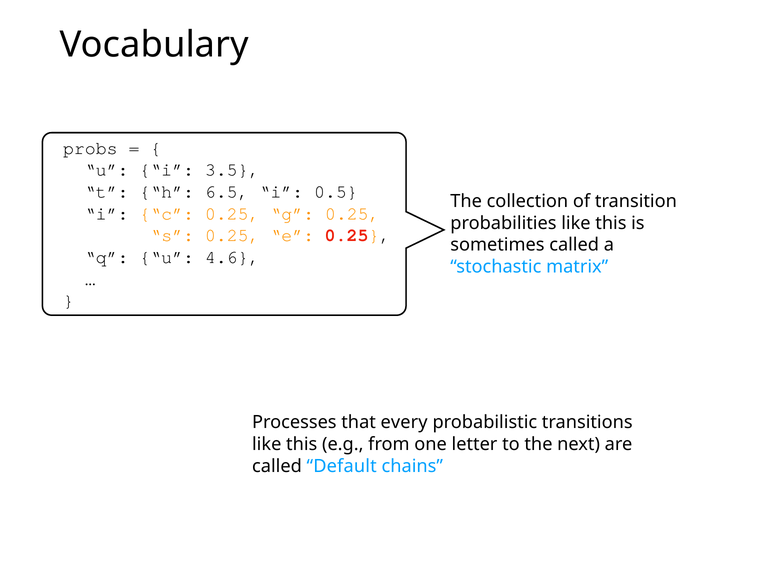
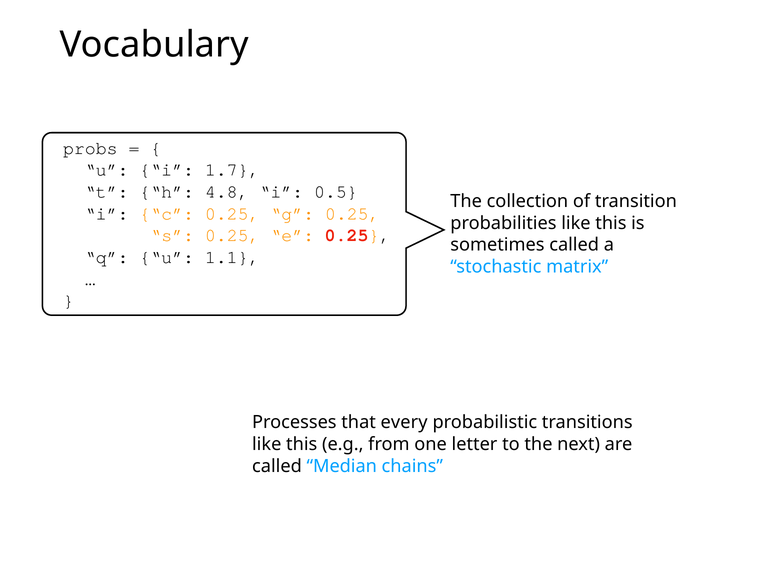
3.5: 3.5 -> 1.7
6.5: 6.5 -> 4.8
4.6: 4.6 -> 1.1
Default: Default -> Median
